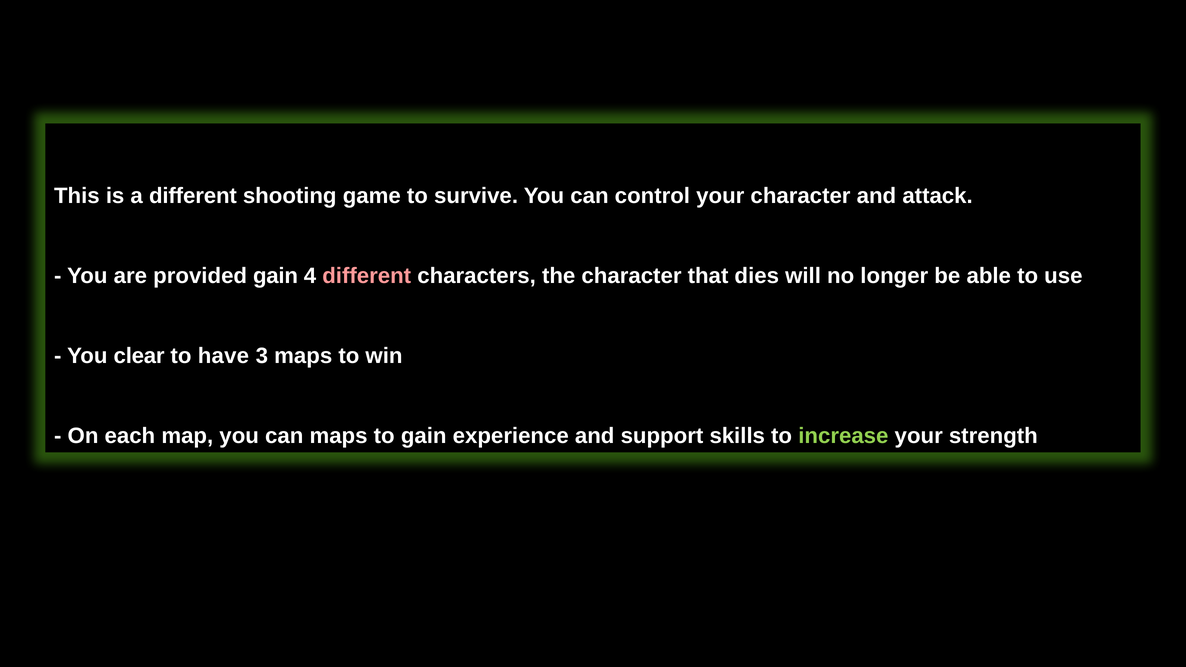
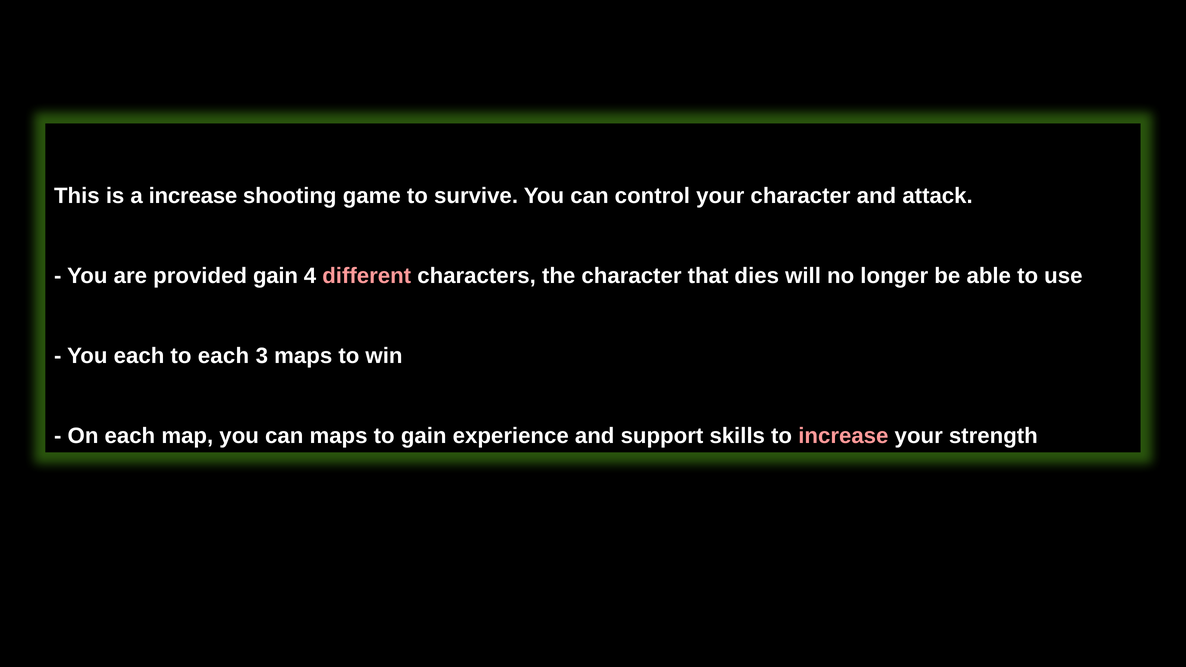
a different: different -> increase
You clear: clear -> each
to have: have -> each
increase at (843, 436) colour: light green -> pink
